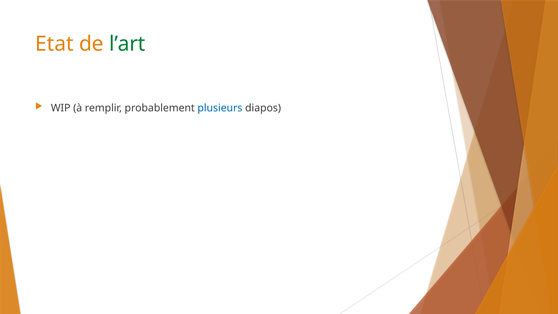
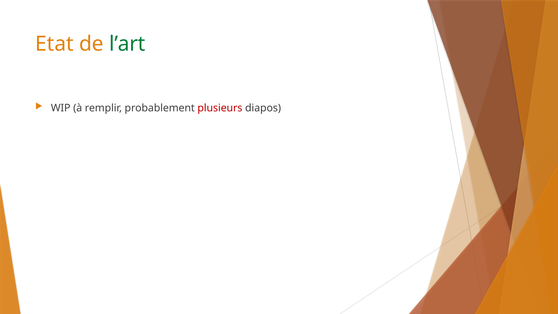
plusieurs colour: blue -> red
